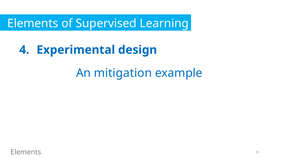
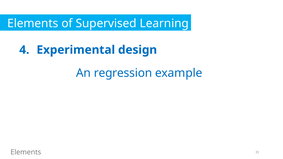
mitigation: mitigation -> regression
